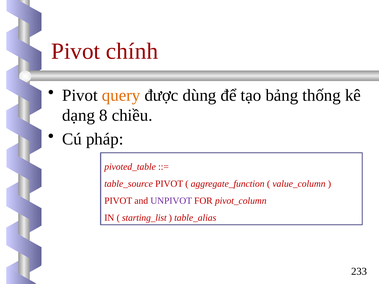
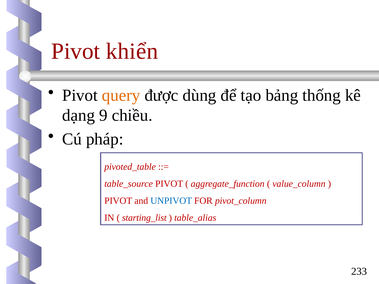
chính: chính -> khiển
8: 8 -> 9
UNPIVOT colour: purple -> blue
